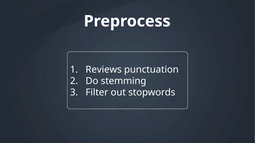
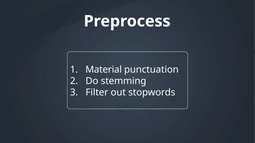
Reviews: Reviews -> Material
